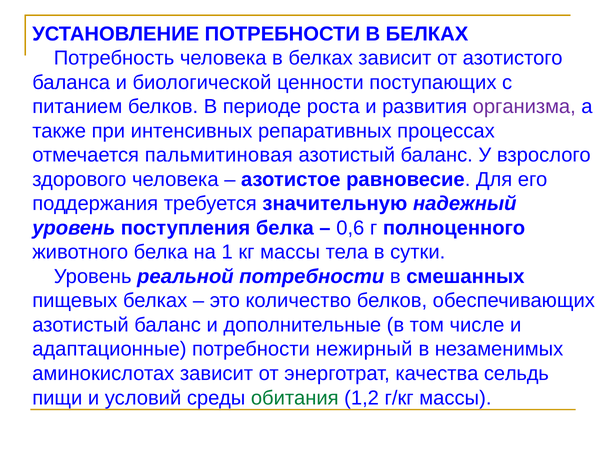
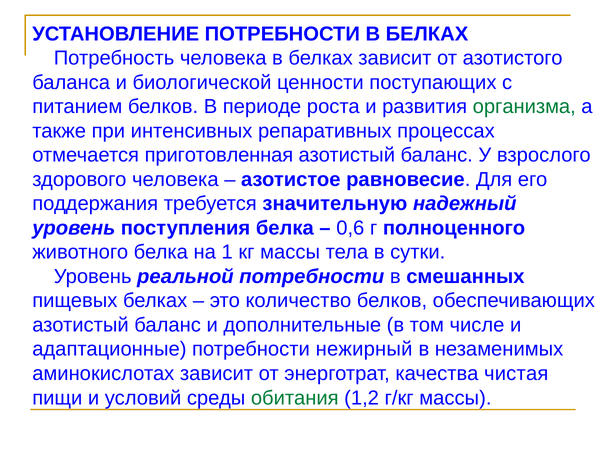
организма colour: purple -> green
пальмитиновая: пальмитиновая -> приготовленная
сельдь: сельдь -> чистая
